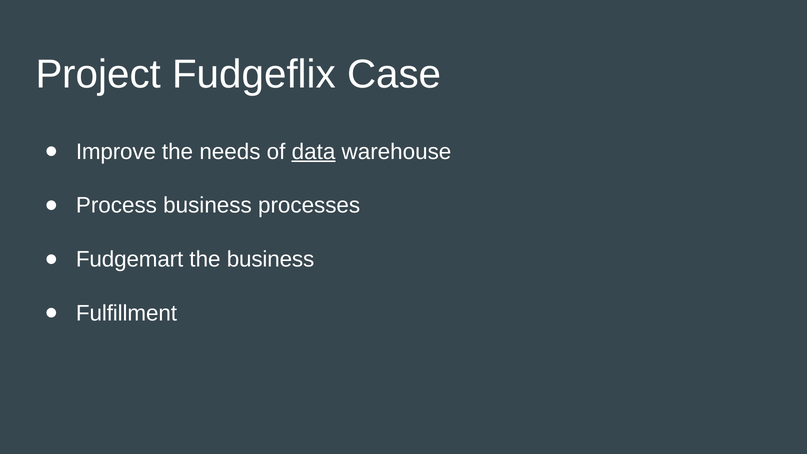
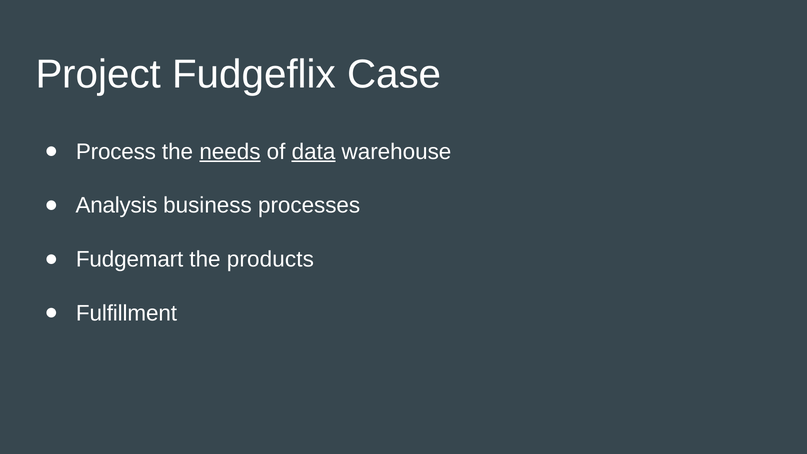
Improve: Improve -> Process
needs underline: none -> present
Process: Process -> Analysis
the business: business -> products
